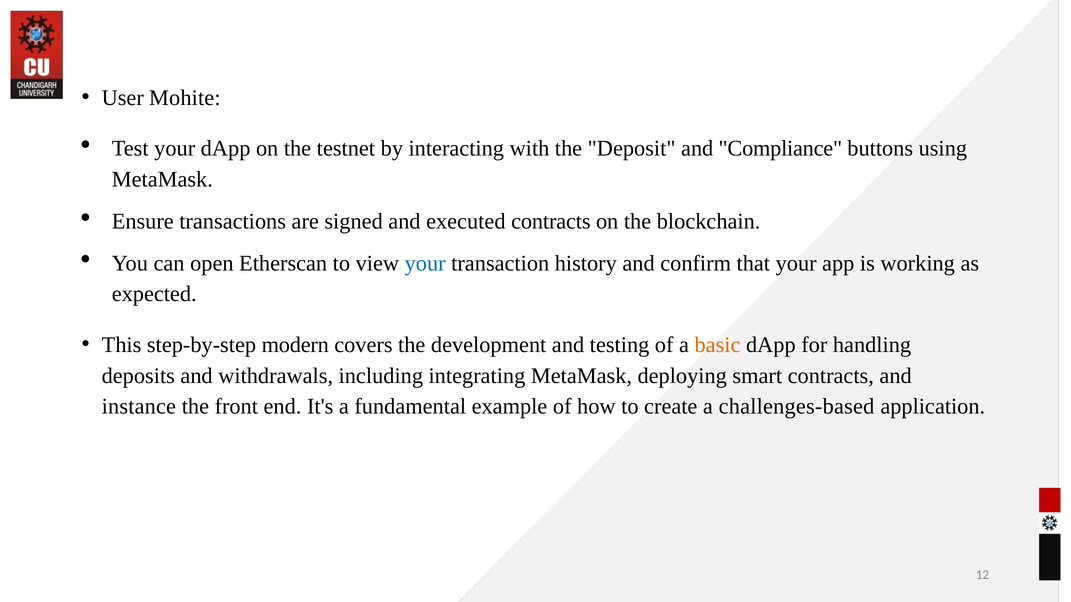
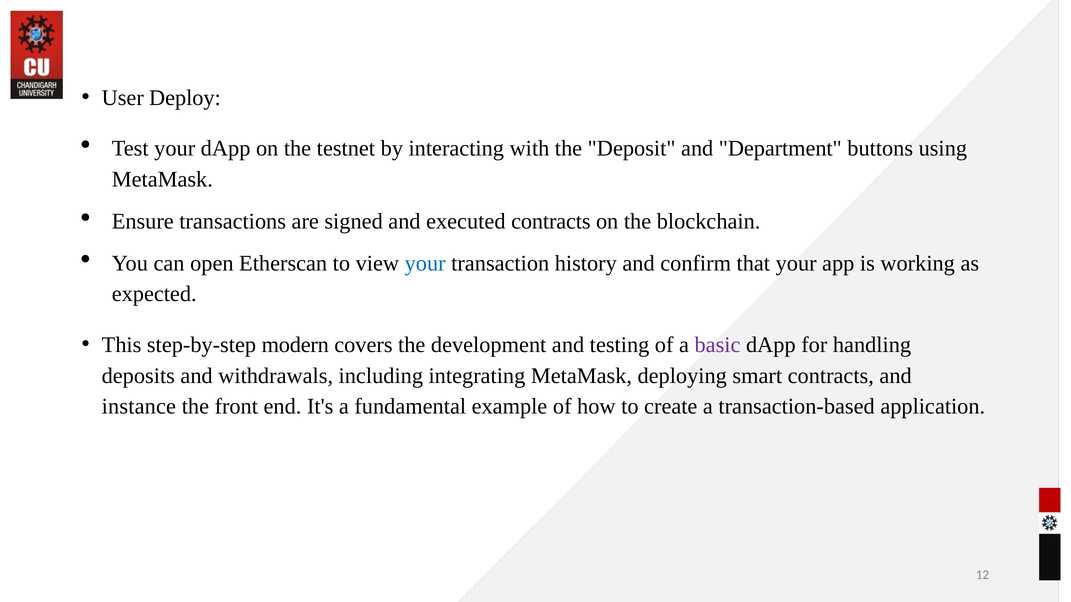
Mohite: Mohite -> Deploy
Compliance: Compliance -> Department
basic colour: orange -> purple
challenges-based: challenges-based -> transaction-based
